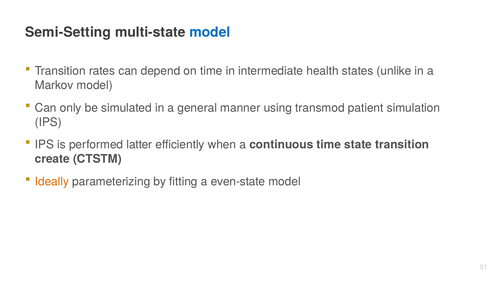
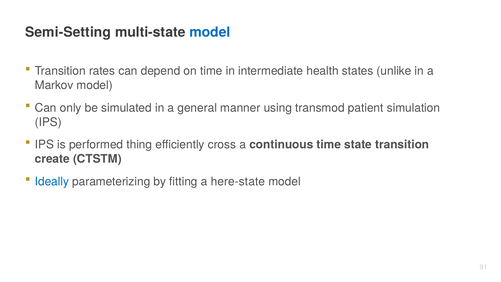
latter: latter -> thing
when: when -> cross
Ideally colour: orange -> blue
even-state: even-state -> here-state
